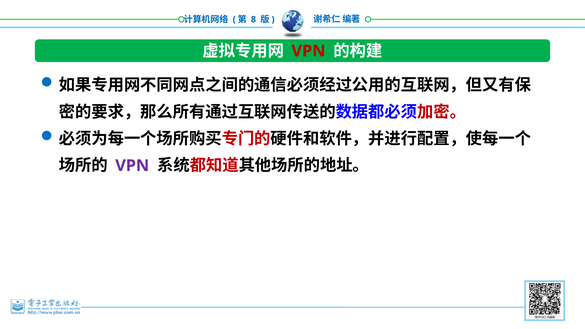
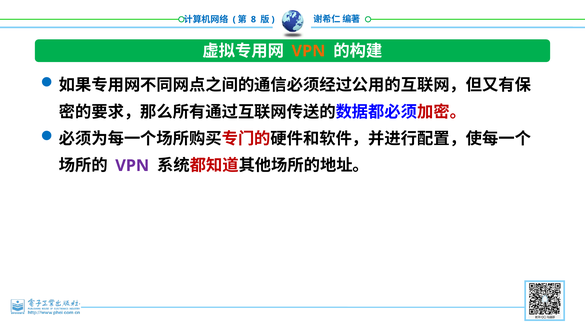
VPN at (308, 51) colour: red -> orange
